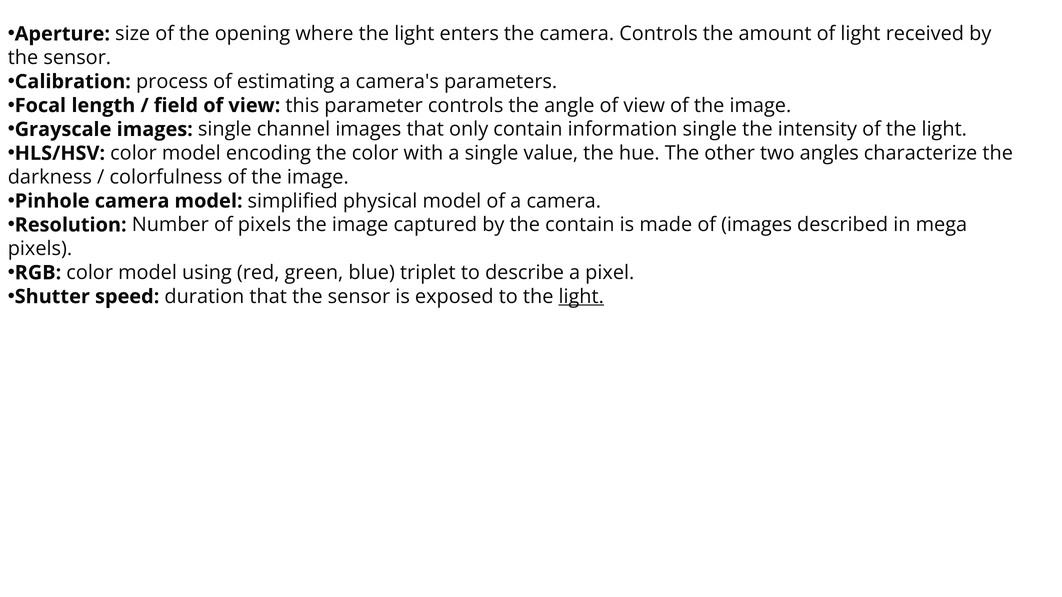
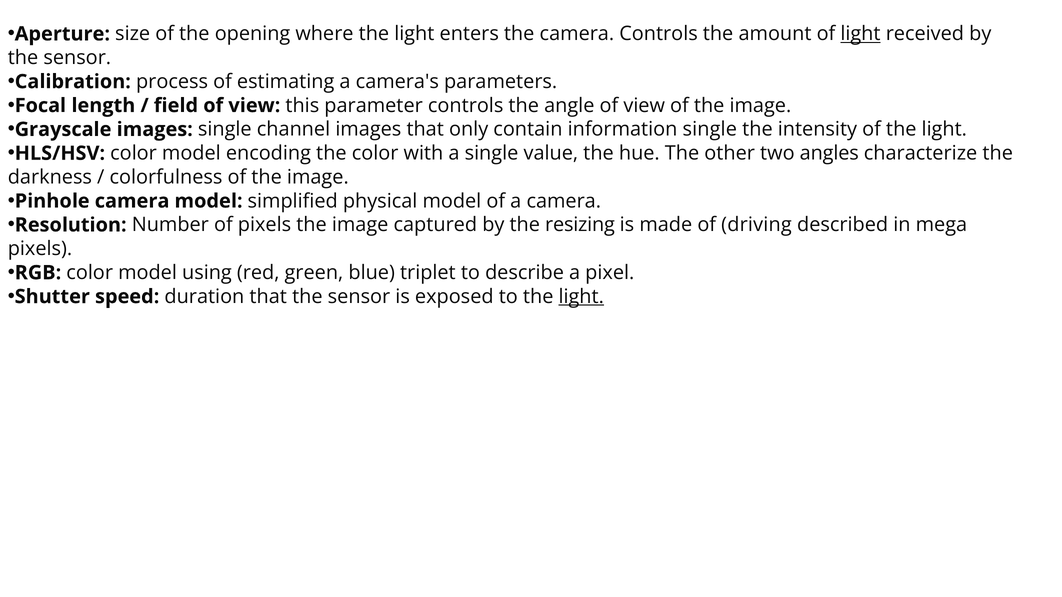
light at (860, 34) underline: none -> present
the contain: contain -> resizing
of images: images -> driving
